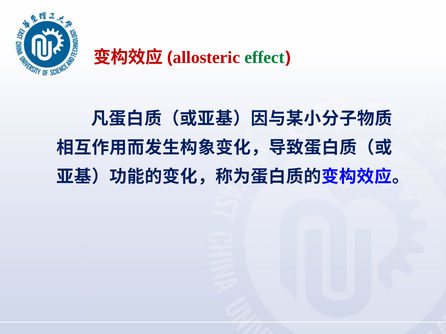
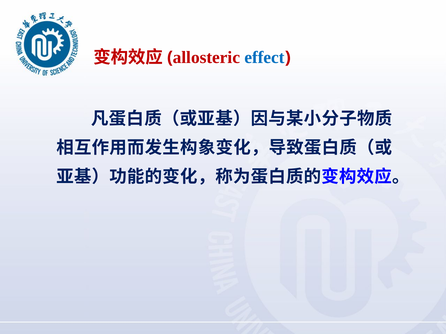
effect colour: green -> blue
